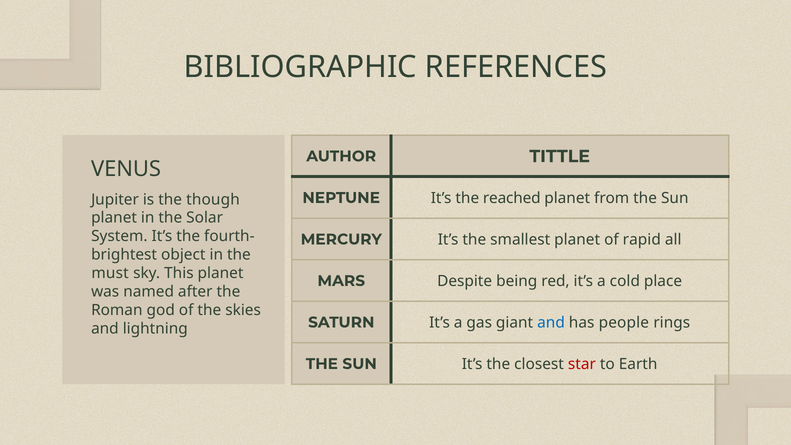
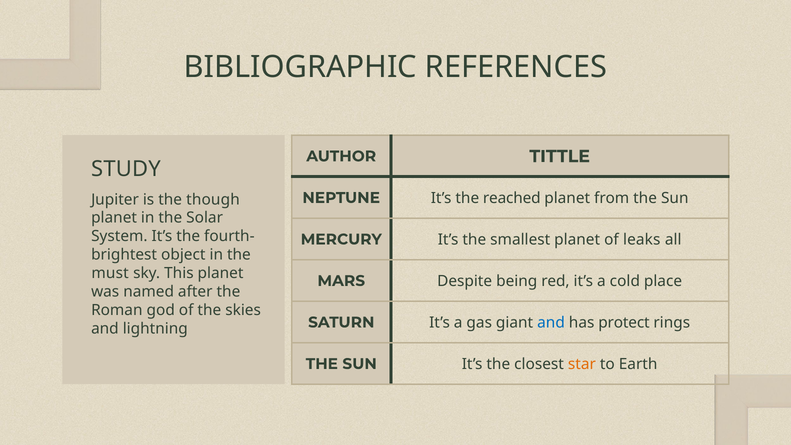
VENUS: VENUS -> STUDY
rapid: rapid -> leaks
people: people -> protect
star colour: red -> orange
